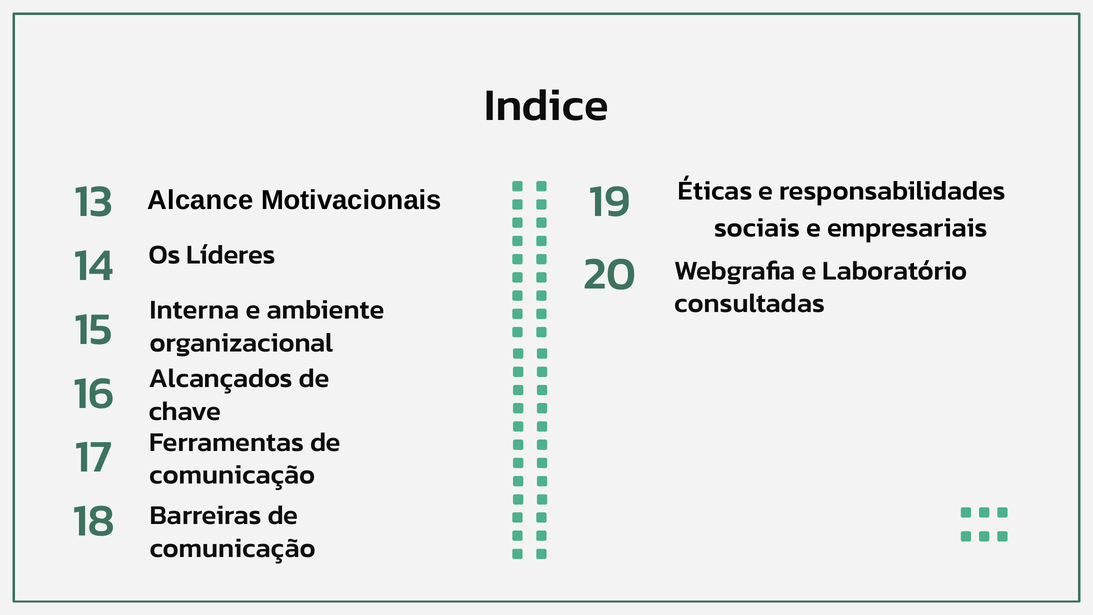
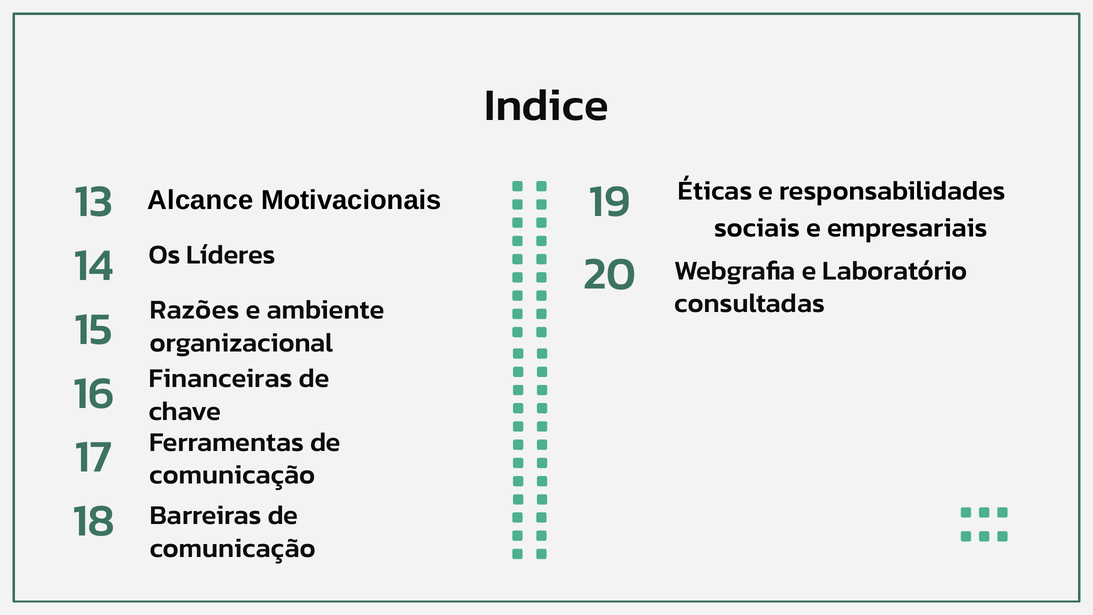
Interna: Interna -> Razões
Alcançados: Alcançados -> Financeiras
